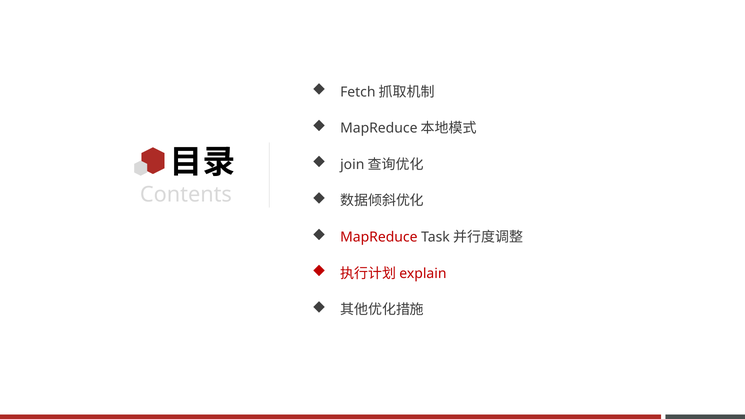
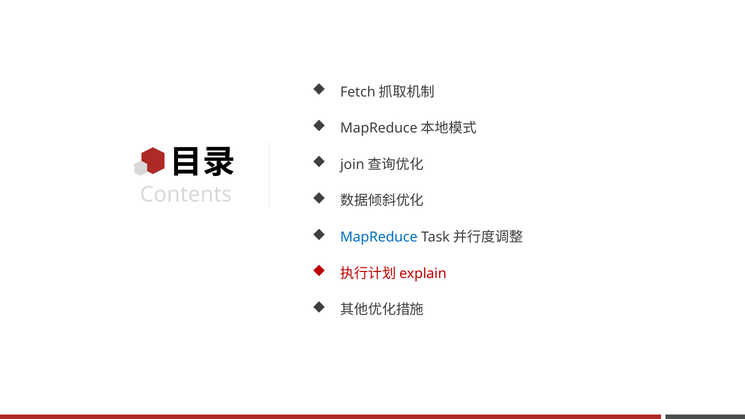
MapReduce colour: red -> blue
